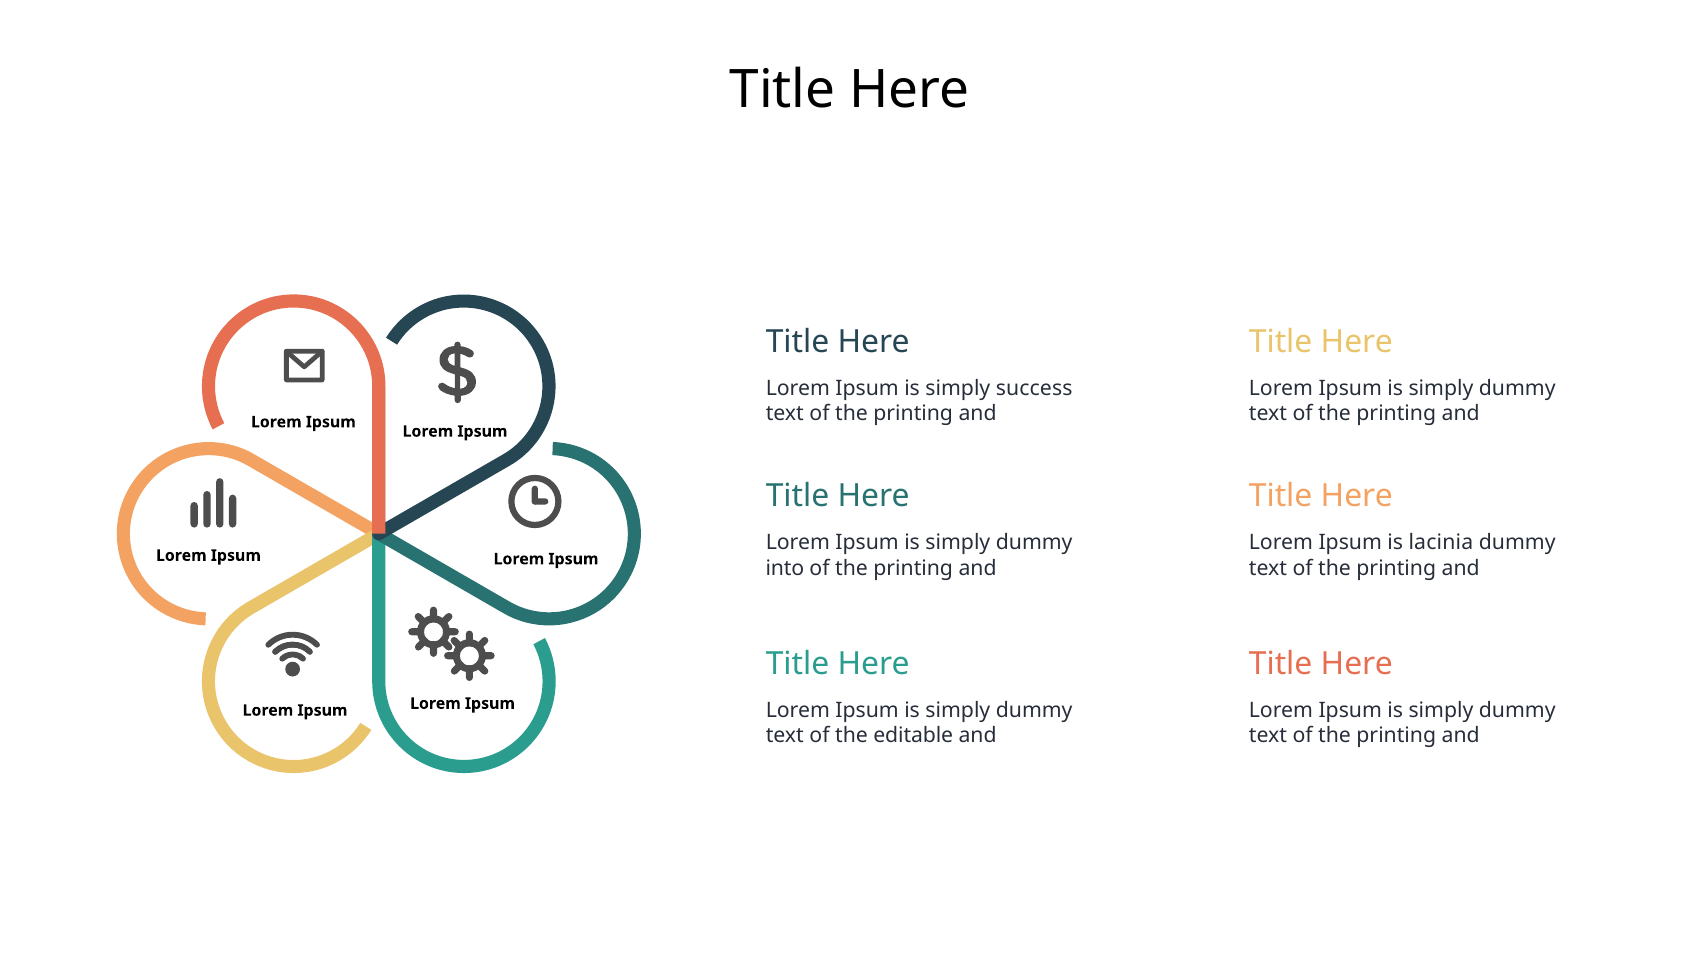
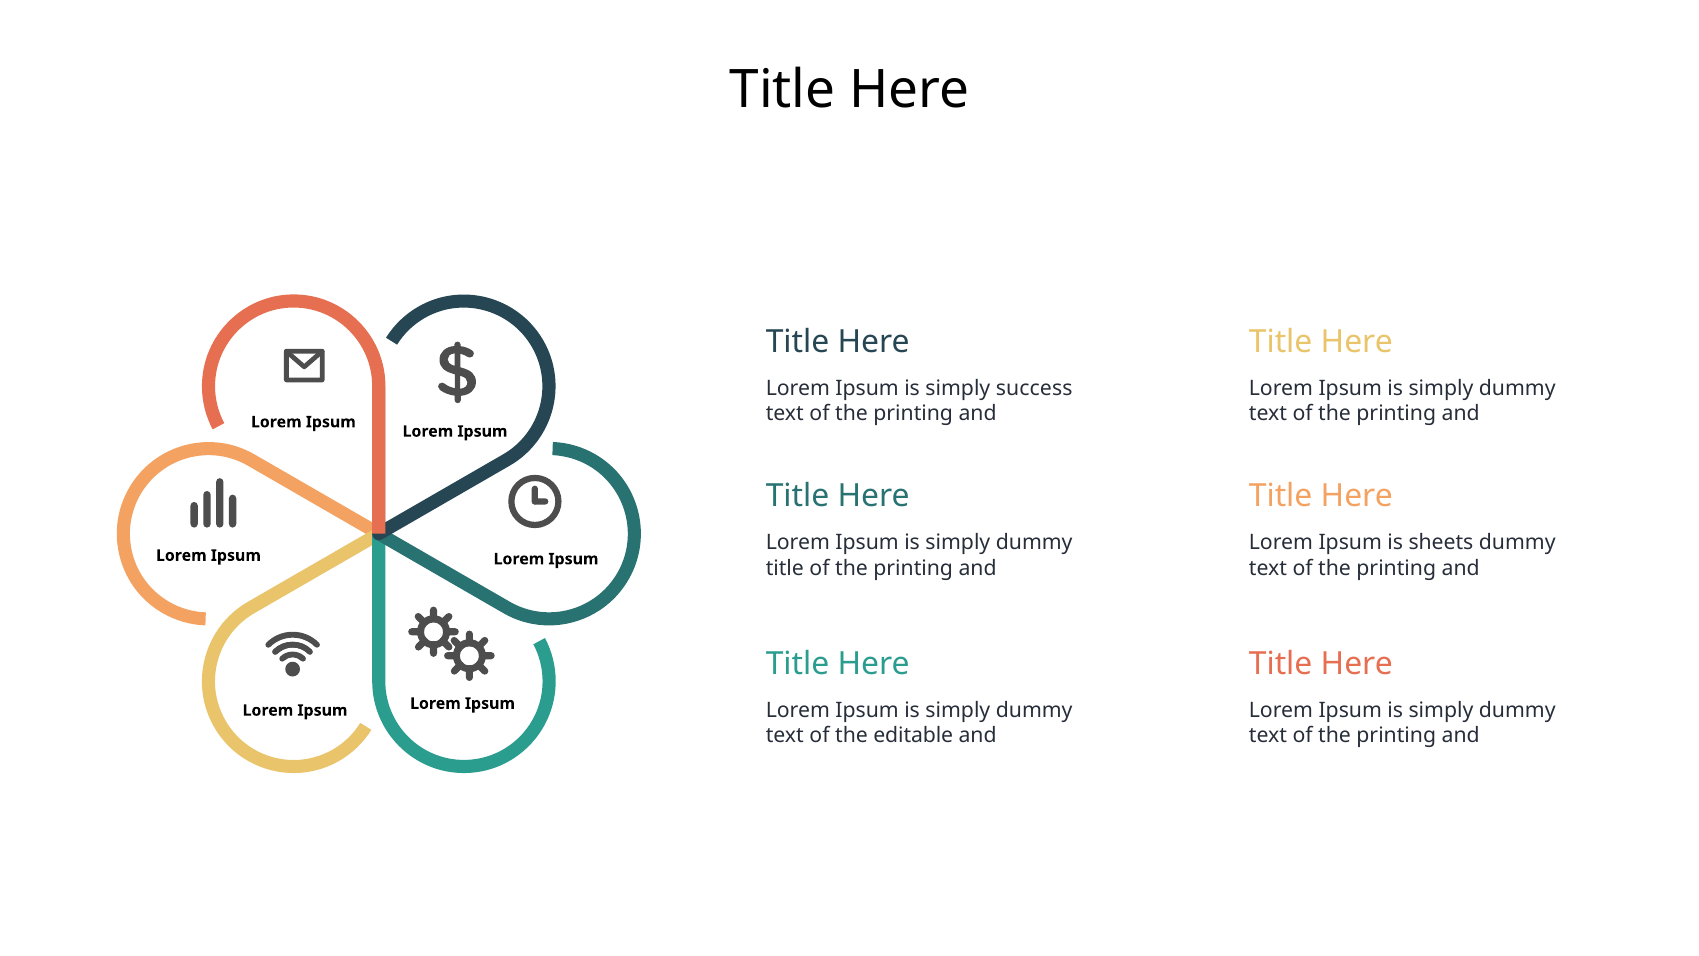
lacinia: lacinia -> sheets
into at (785, 568): into -> title
